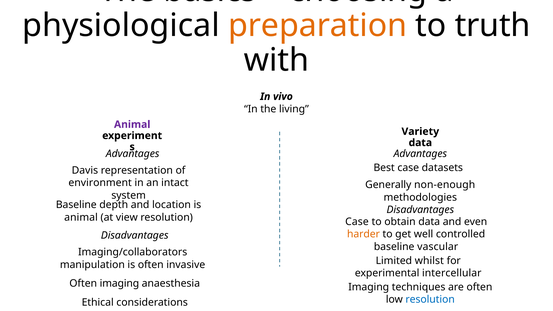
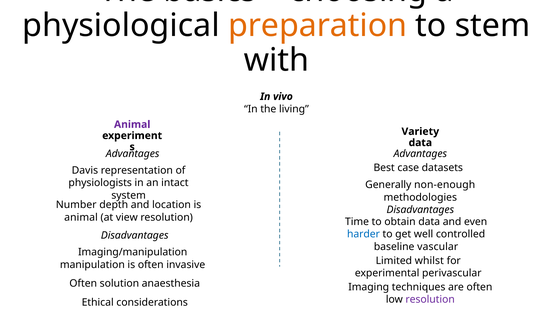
truth: truth -> stem
environment: environment -> physiologists
Baseline at (76, 205): Baseline -> Number
Case at (357, 222): Case -> Time
harder colour: orange -> blue
Imaging/collaborators: Imaging/collaborators -> Imaging/manipulation
intercellular: intercellular -> perivascular
Often imaging: imaging -> solution
resolution at (430, 300) colour: blue -> purple
